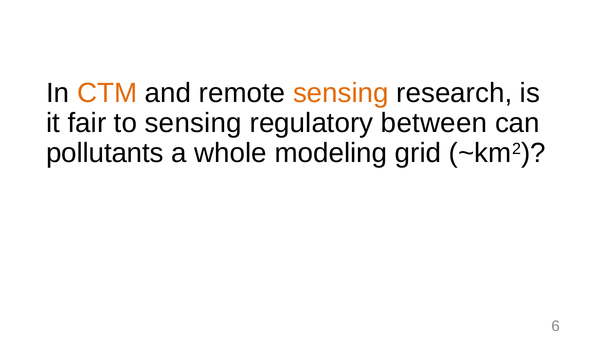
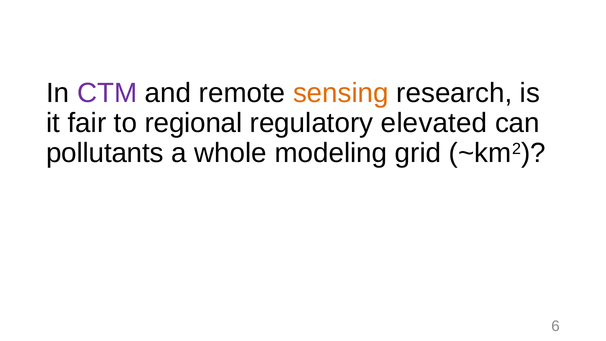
CTM colour: orange -> purple
to sensing: sensing -> regional
between: between -> elevated
